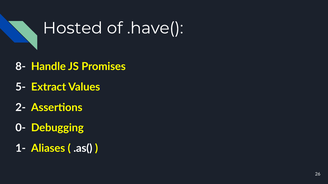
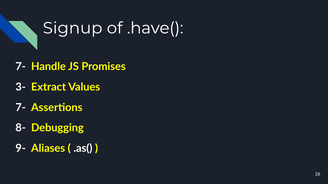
Hosted: Hosted -> Signup
8- at (21, 67): 8- -> 7-
5-: 5- -> 3-
2- at (21, 108): 2- -> 7-
0-: 0- -> 8-
1-: 1- -> 9-
